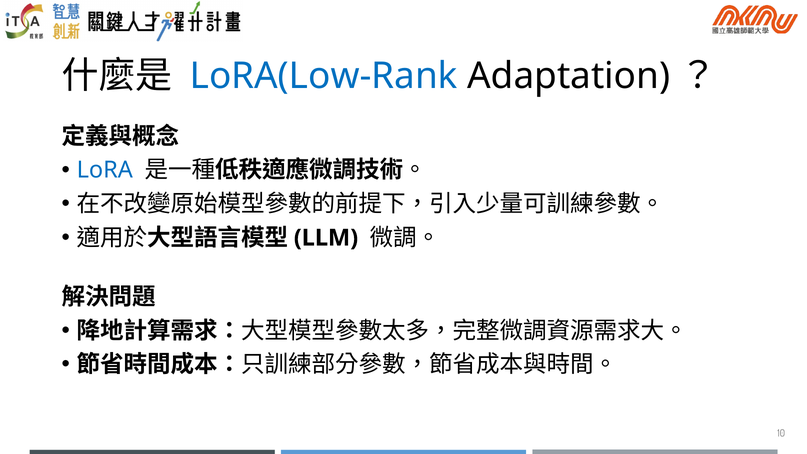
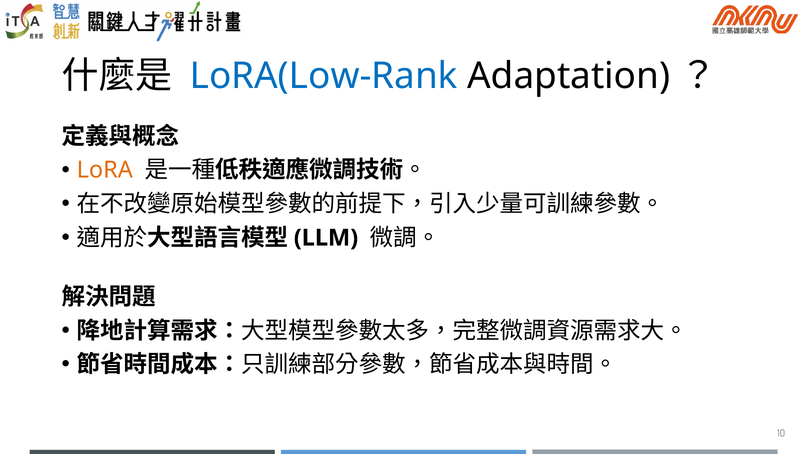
LoRA colour: blue -> orange
